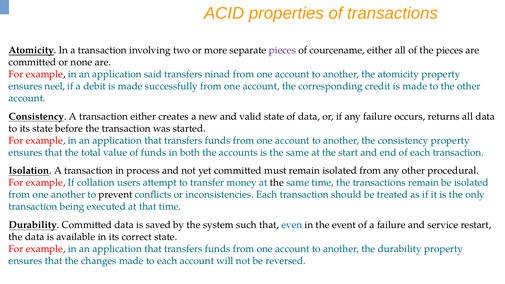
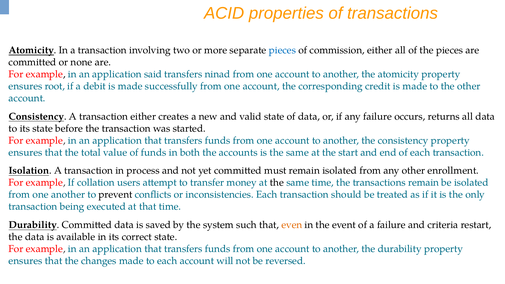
pieces at (282, 50) colour: purple -> blue
courcename: courcename -> commission
neel: neel -> root
procedural: procedural -> enrollment
even colour: blue -> orange
service: service -> criteria
